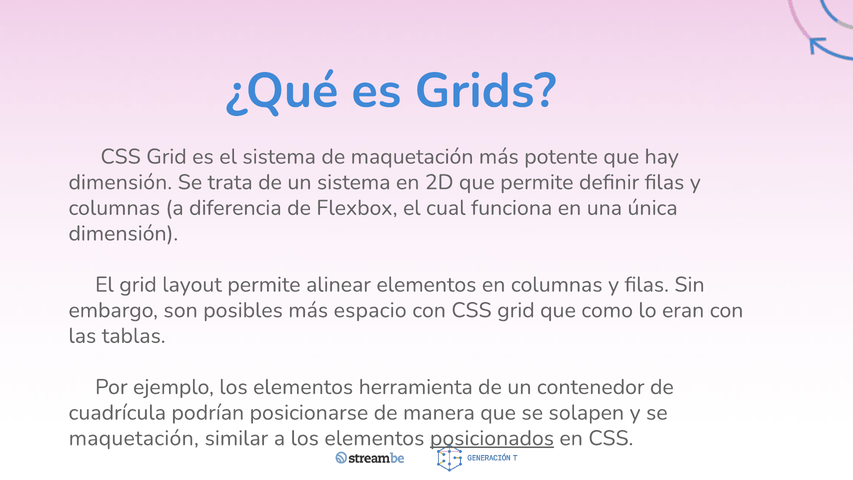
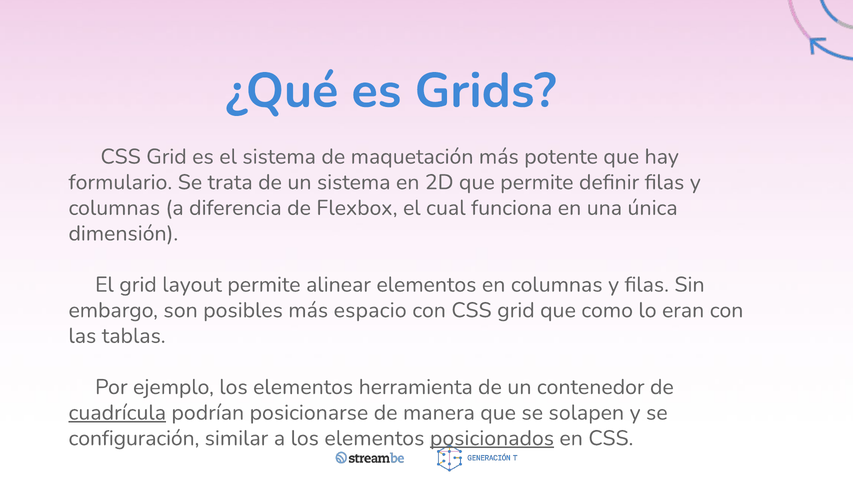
dimensión at (120, 182): dimensión -> formulario
cuadrícula underline: none -> present
maquetación at (134, 438): maquetación -> configuración
